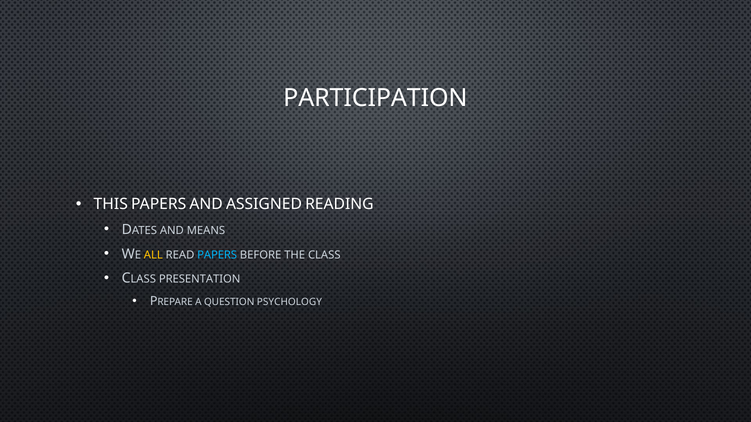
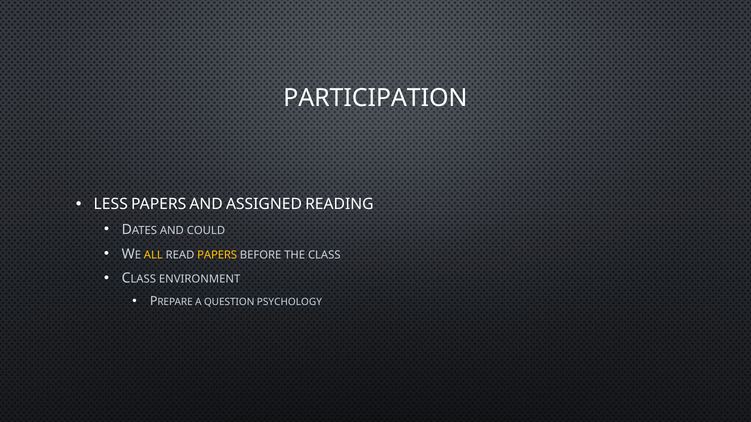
THIS: THIS -> LESS
MEANS: MEANS -> COULD
PAPERS at (217, 255) colour: light blue -> yellow
PRESENTATION: PRESENTATION -> ENVIRONMENT
